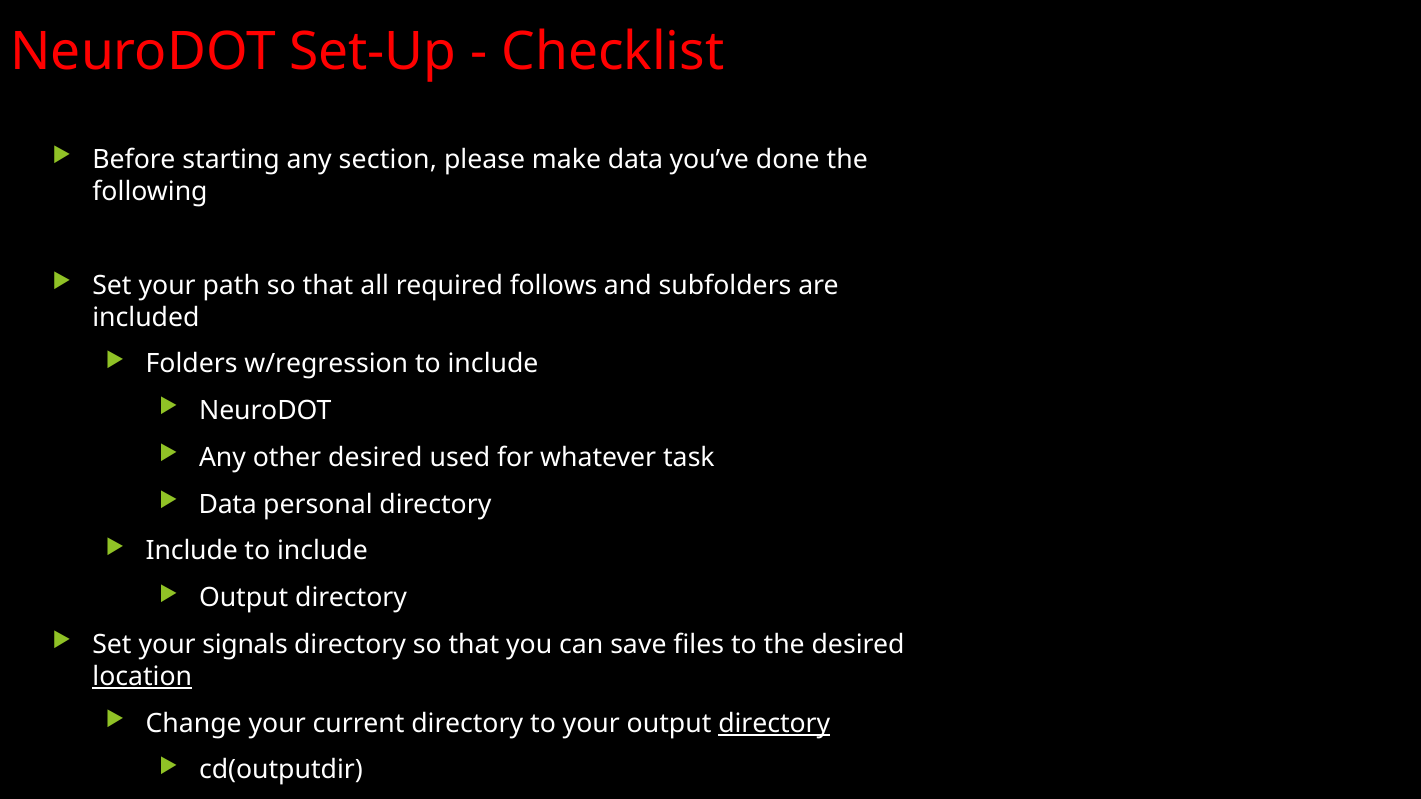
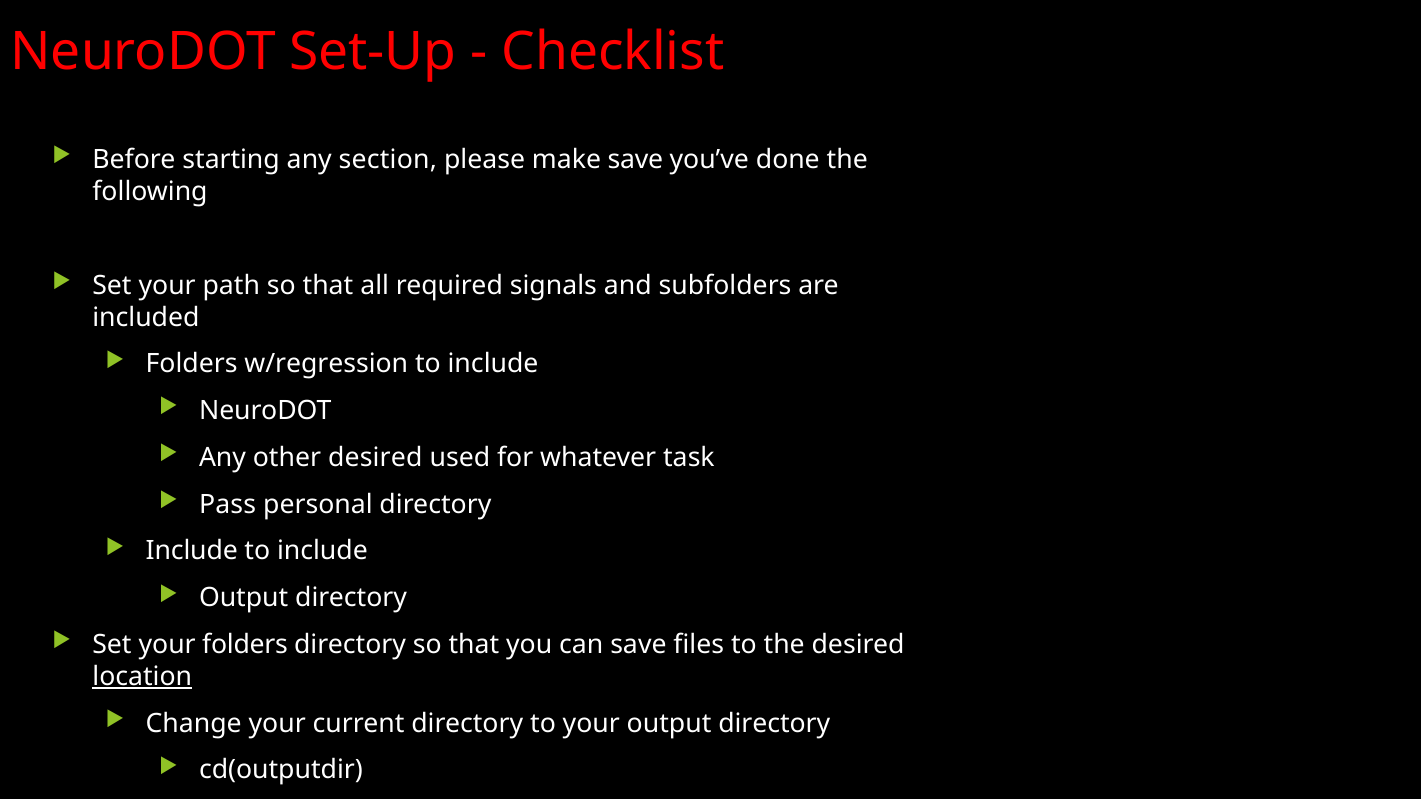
make data: data -> save
follows: follows -> signals
Data at (228, 505): Data -> Pass
your signals: signals -> folders
directory at (774, 724) underline: present -> none
